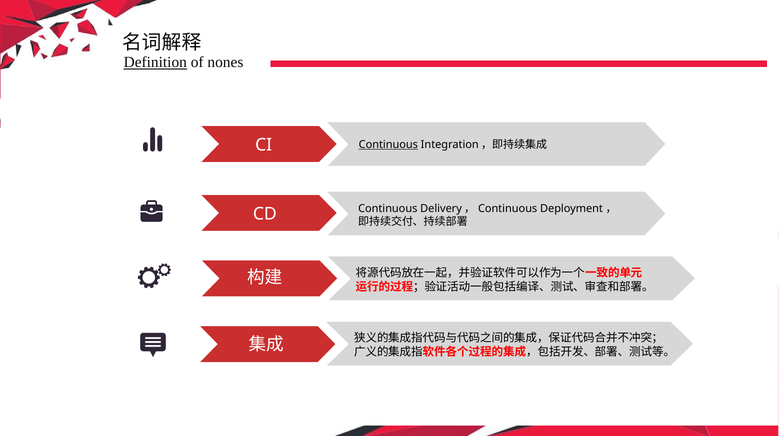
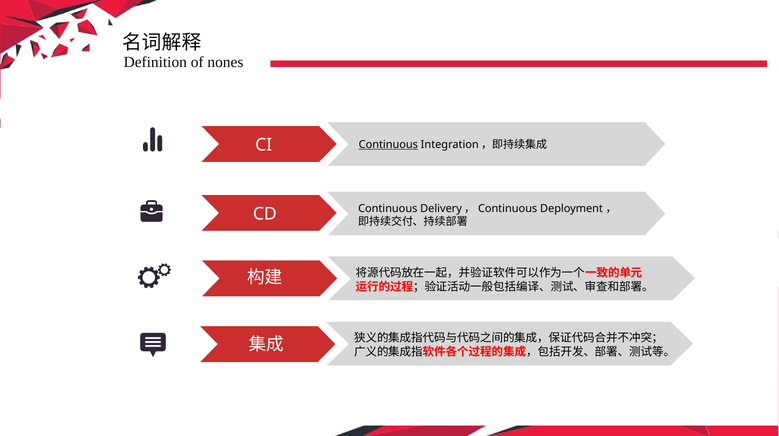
Definition underline: present -> none
